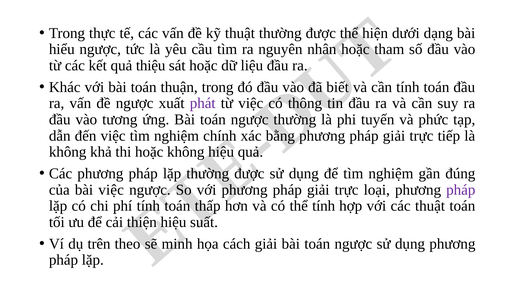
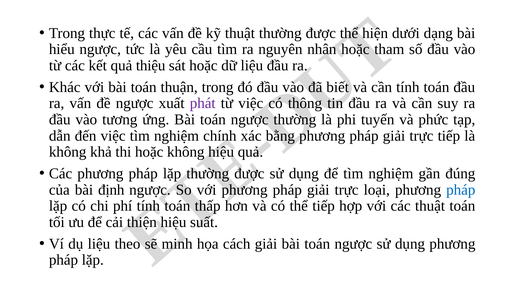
bài việc: việc -> định
pháp at (461, 190) colour: purple -> blue
thể tính: tính -> tiếp
dụ trên: trên -> liệu
